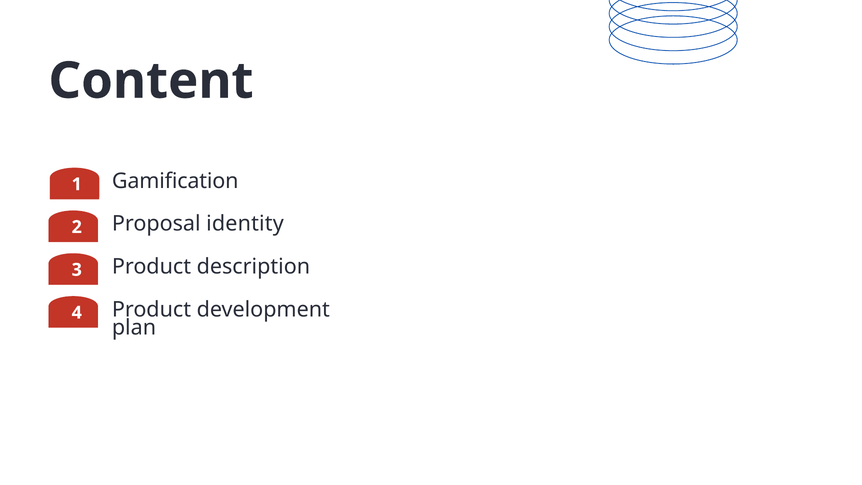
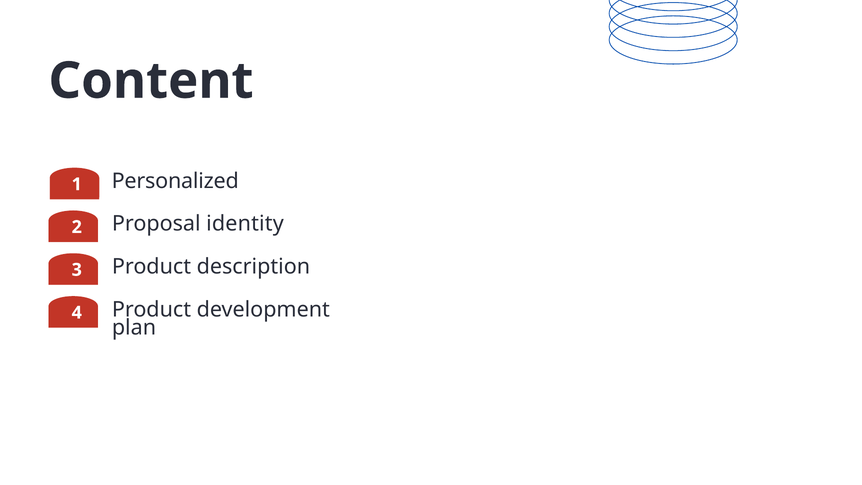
Gamification: Gamification -> Personalized
